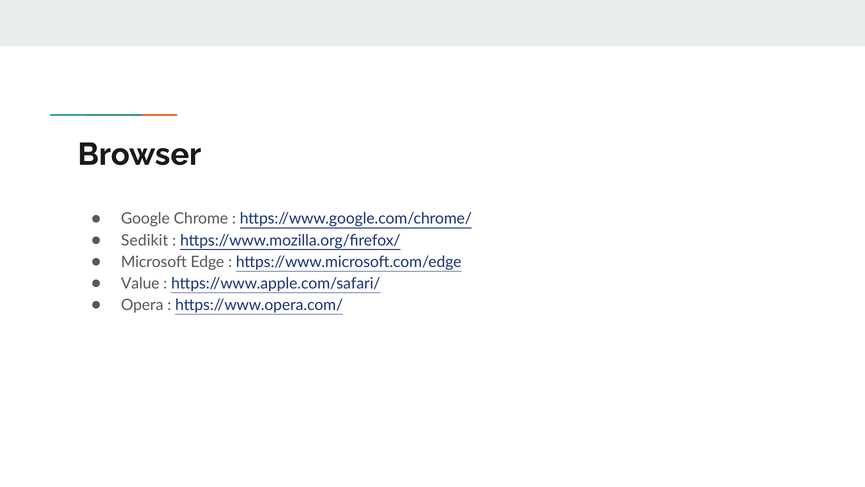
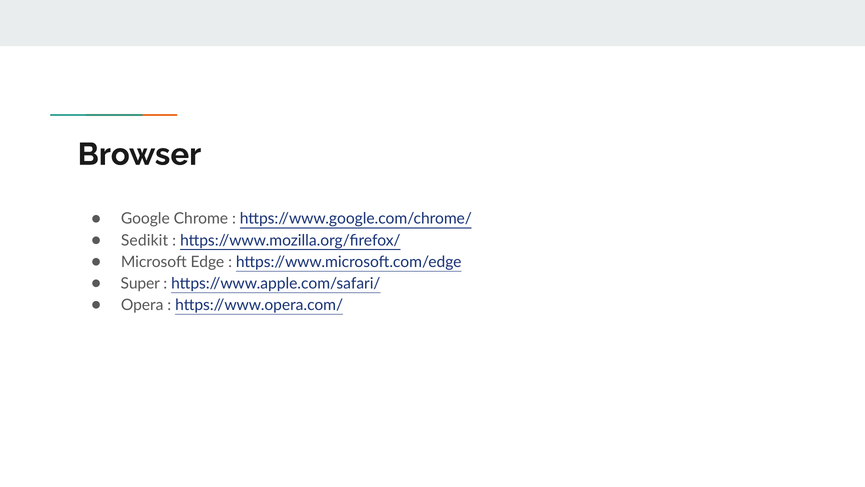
Value: Value -> Super
